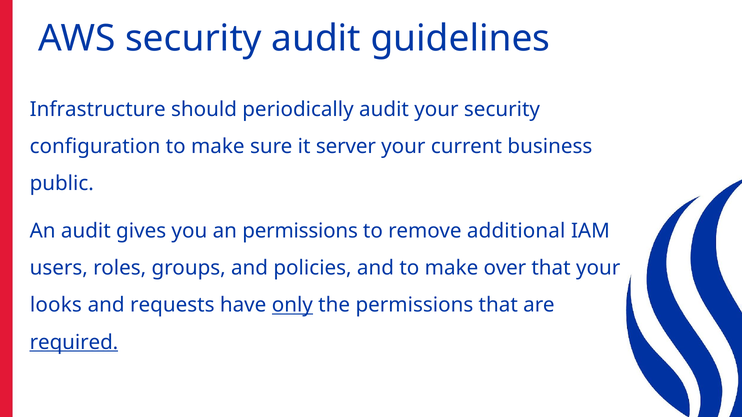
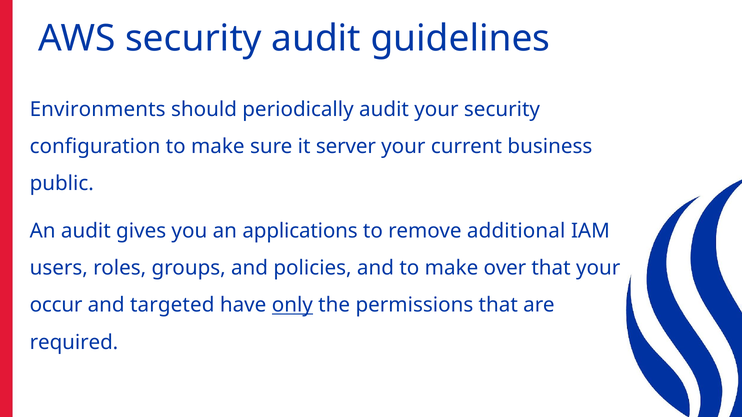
Infrastructure: Infrastructure -> Environments
an permissions: permissions -> applications
looks: looks -> occur
requests: requests -> targeted
required underline: present -> none
